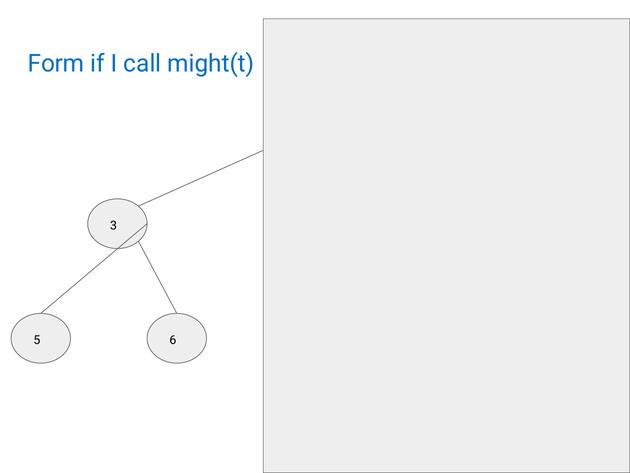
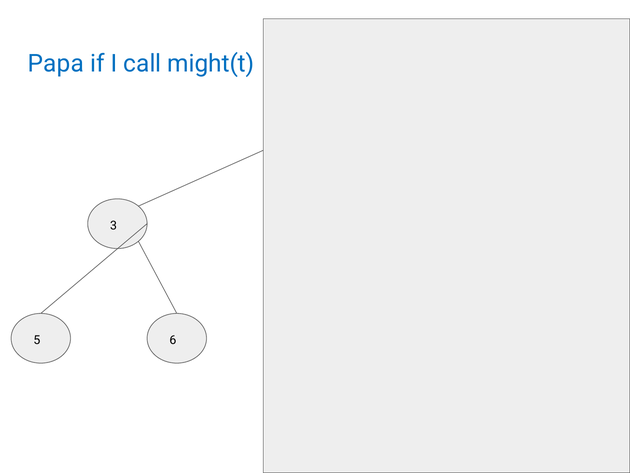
Form: Form -> Papa
